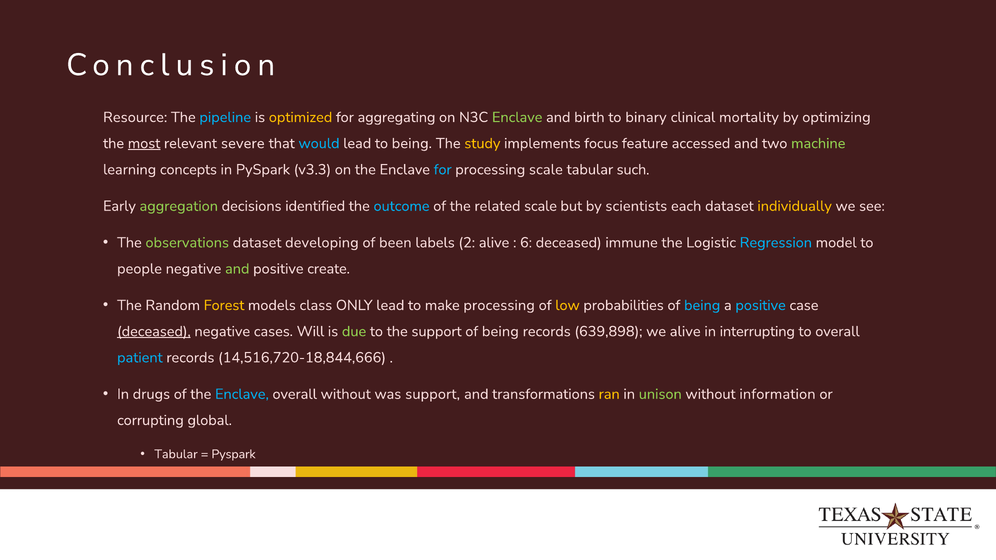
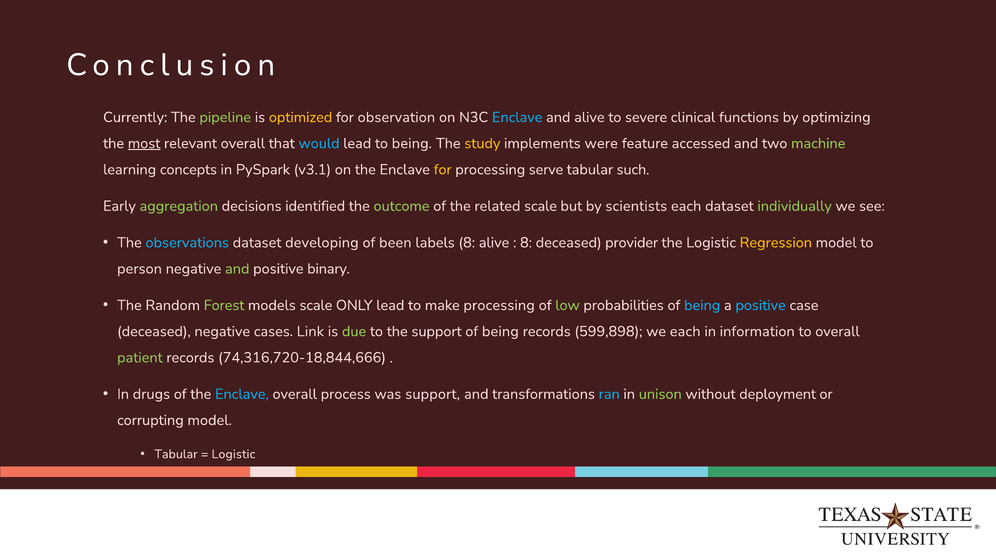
Resource: Resource -> Currently
pipeline colour: light blue -> light green
aggregating: aggregating -> observation
Enclave at (517, 117) colour: light green -> light blue
and birth: birth -> alive
binary: binary -> severe
mortality: mortality -> functions
relevant severe: severe -> overall
focus: focus -> were
v3.3: v3.3 -> v3.1
for at (443, 170) colour: light blue -> yellow
processing scale: scale -> serve
outcome colour: light blue -> light green
individually colour: yellow -> light green
observations colour: light green -> light blue
labels 2: 2 -> 8
6 at (526, 243): 6 -> 8
immune: immune -> provider
Regression colour: light blue -> yellow
people: people -> person
create: create -> binary
Forest colour: yellow -> light green
models class: class -> scale
low colour: yellow -> light green
deceased at (154, 332) underline: present -> none
Will: Will -> Link
639,898: 639,898 -> 599,898
we alive: alive -> each
interrupting: interrupting -> information
patient colour: light blue -> light green
14,516,720-18,844,666: 14,516,720-18,844,666 -> 74,316,720-18,844,666
overall without: without -> process
ran colour: yellow -> light blue
information: information -> deployment
corrupting global: global -> model
Pyspark at (234, 454): Pyspark -> Logistic
